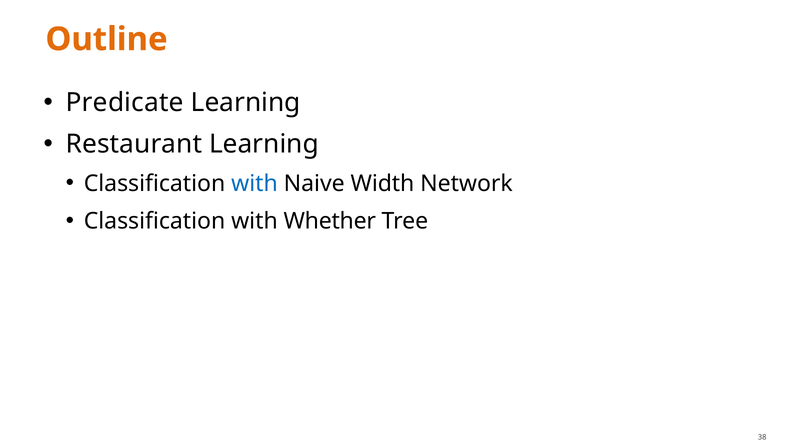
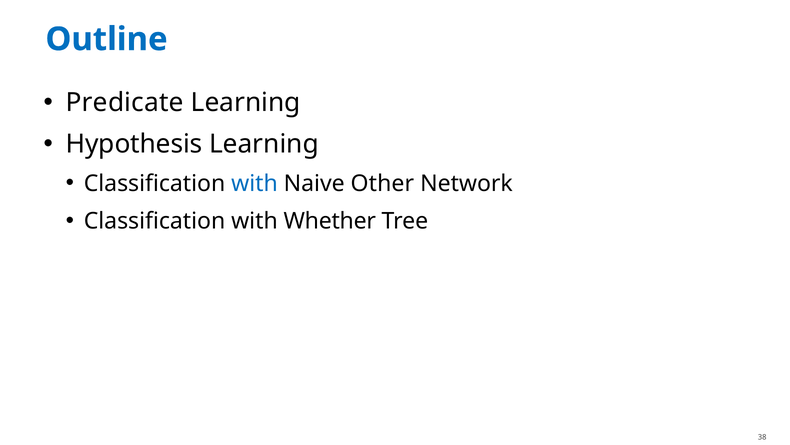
Outline colour: orange -> blue
Restaurant: Restaurant -> Hypothesis
Width: Width -> Other
